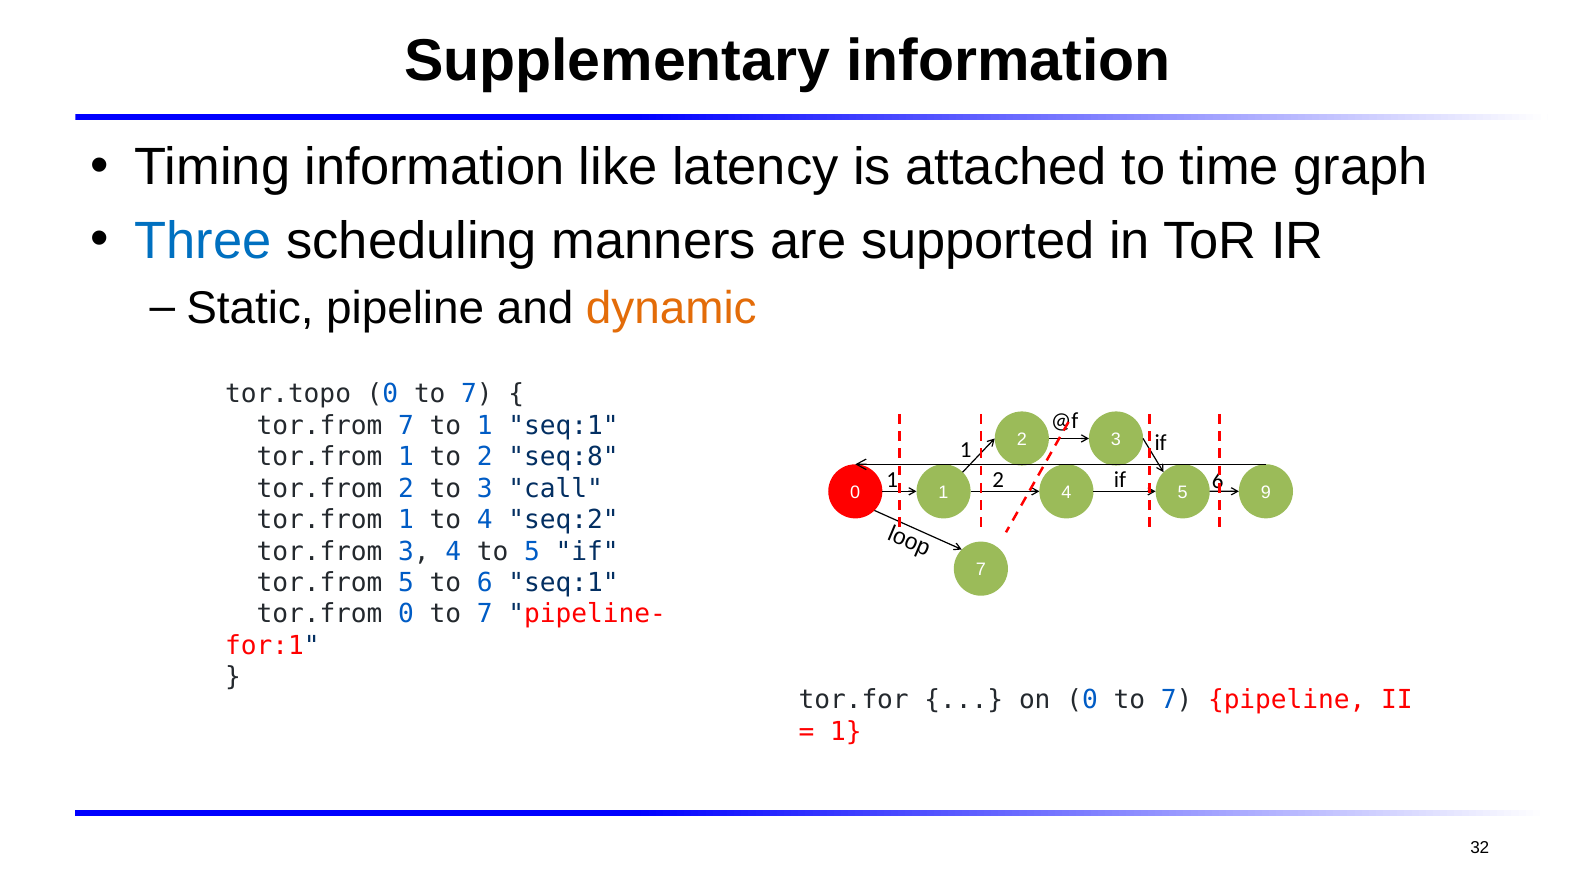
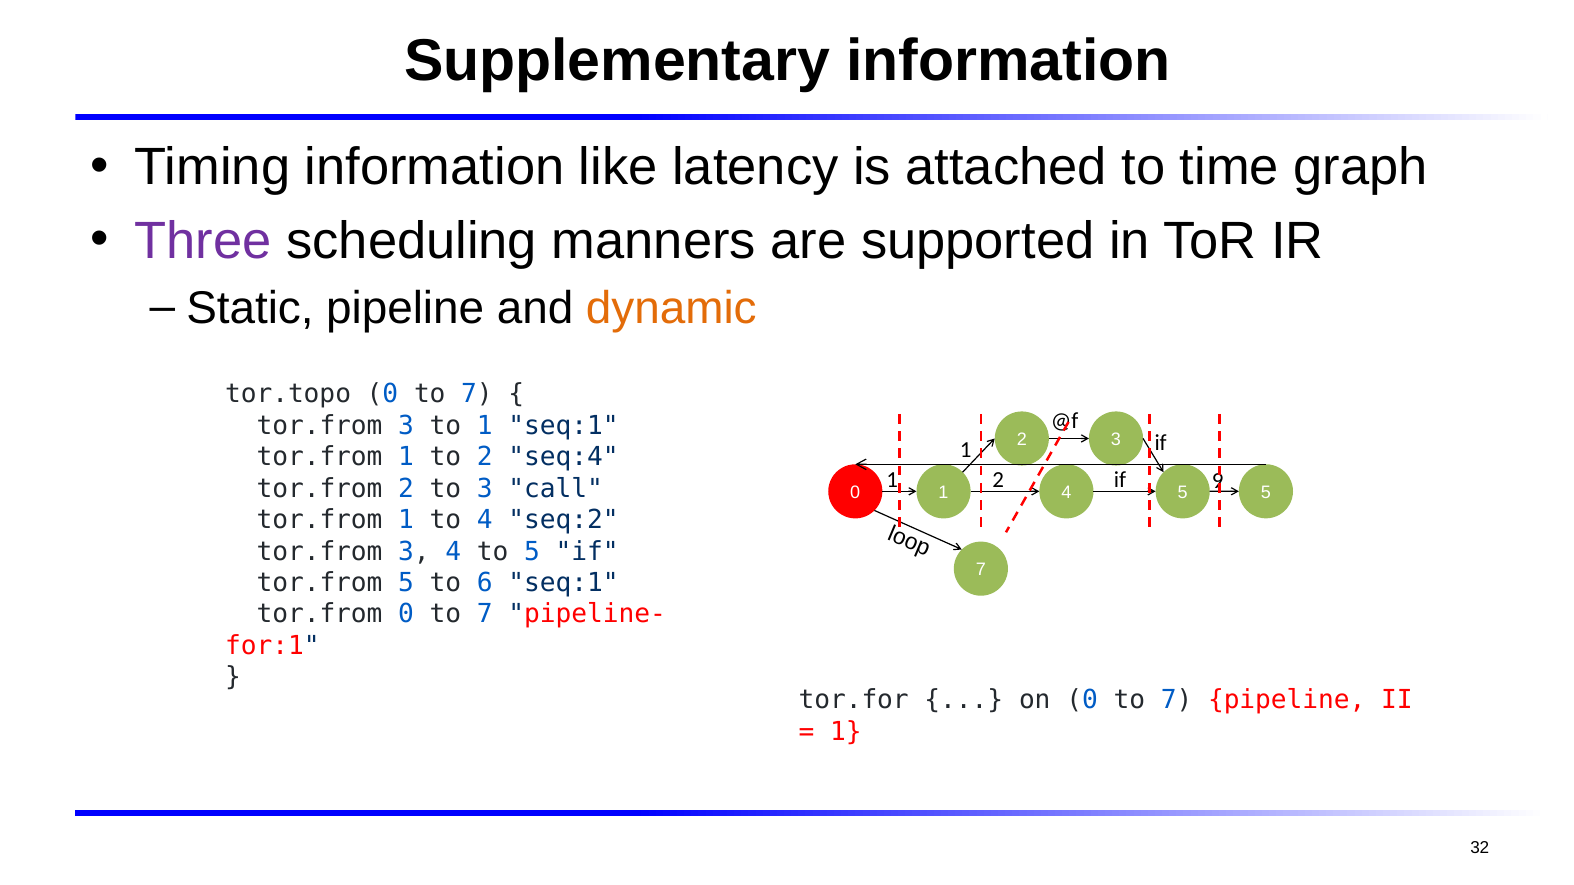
Three colour: blue -> purple
7 at (406, 426): 7 -> 3
seq:8: seq:8 -> seq:4
if 6: 6 -> 9
5 9: 9 -> 5
